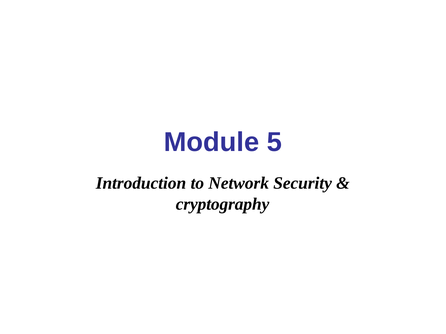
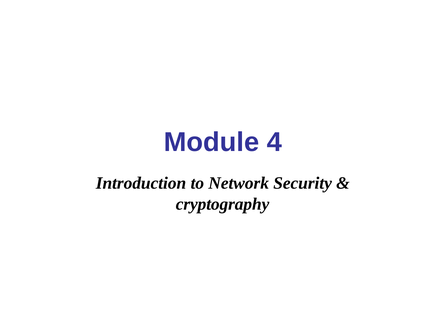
5: 5 -> 4
